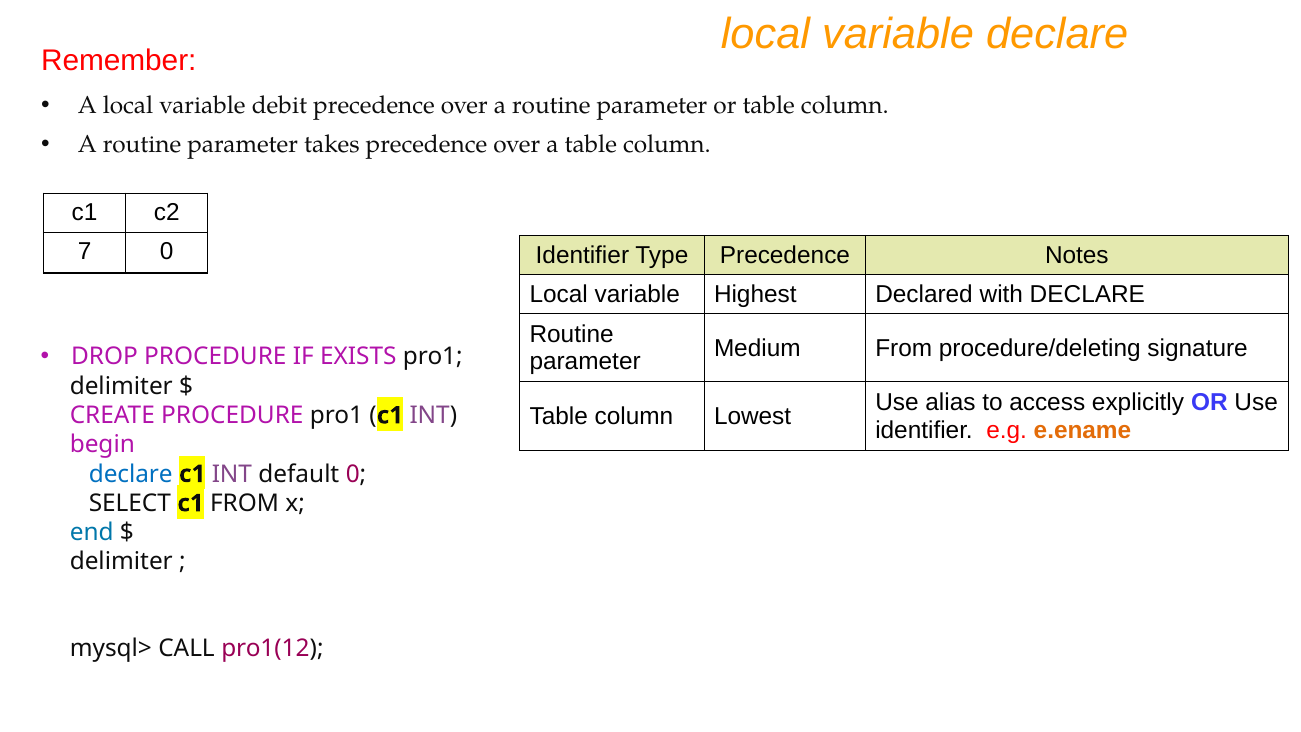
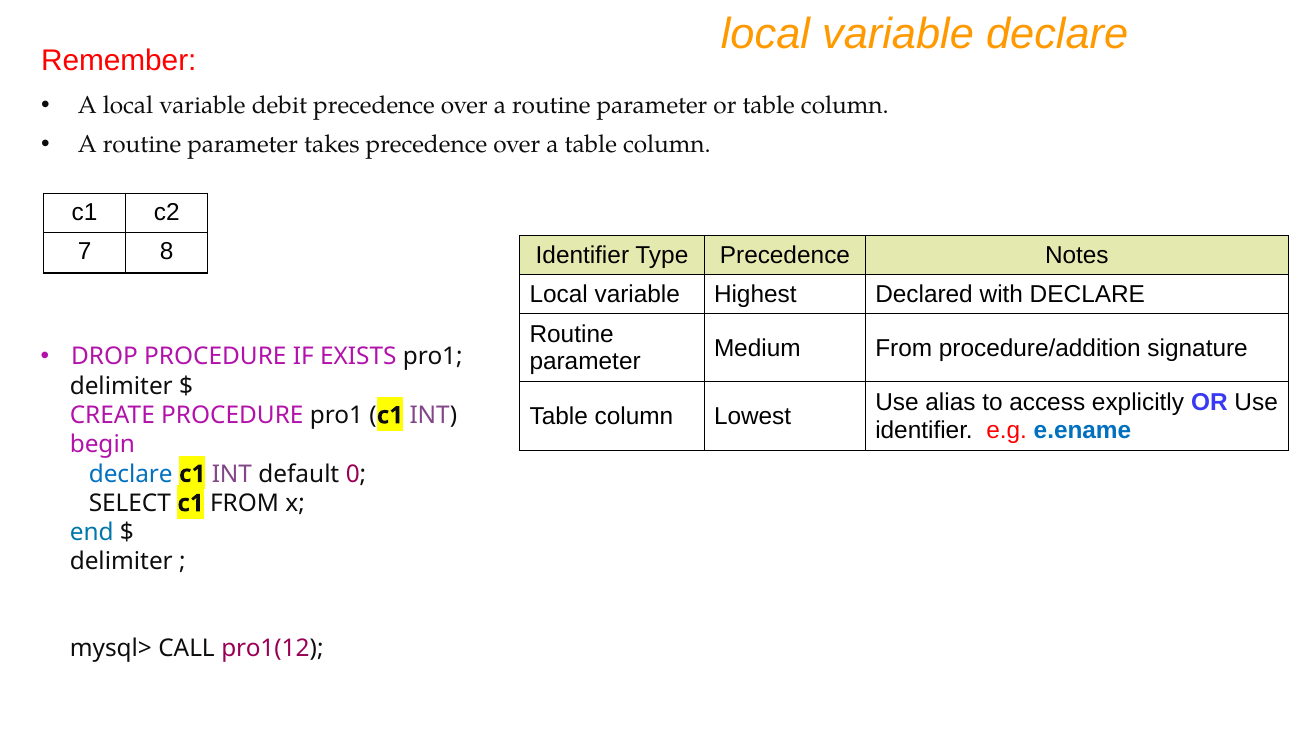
7 0: 0 -> 8
procedure/deleting: procedure/deleting -> procedure/addition
e.ename colour: orange -> blue
